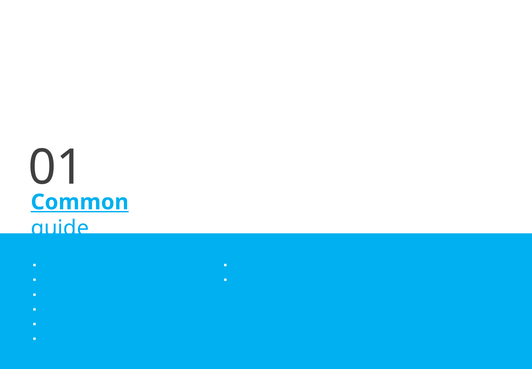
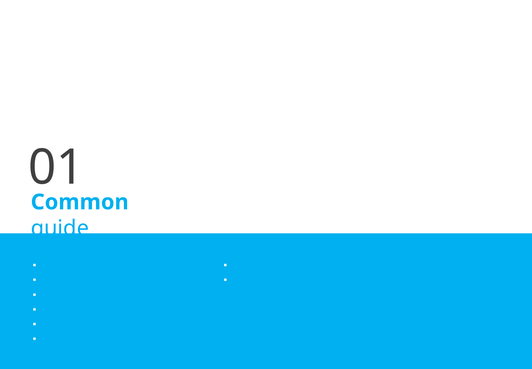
Common underline: present -> none
